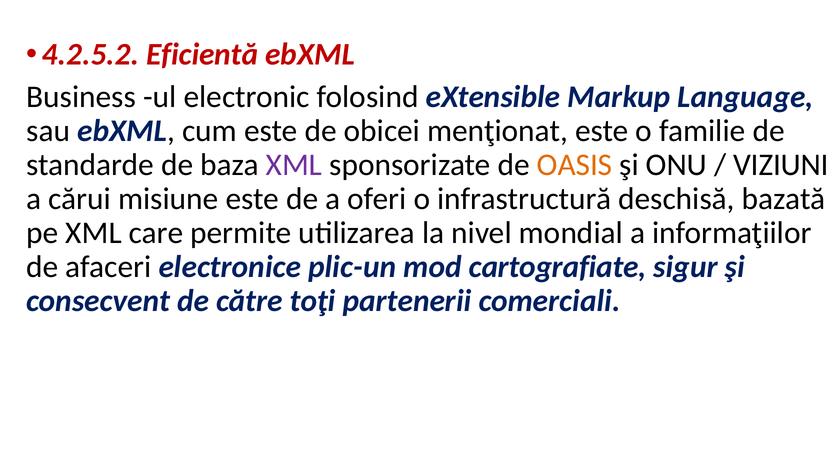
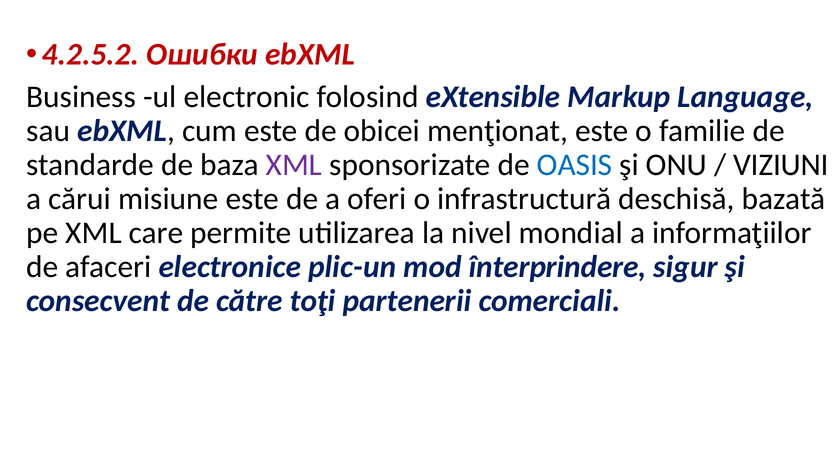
Eficientă: Eficientă -> Ошибки
OASIS colour: orange -> blue
cartografiate: cartografiate -> înterprindere
